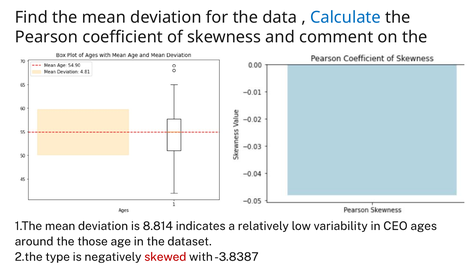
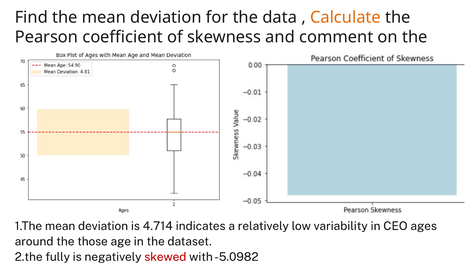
Calculate colour: blue -> orange
8.814: 8.814 -> 4.714
type: type -> fully
-3.8387: -3.8387 -> -5.0982
